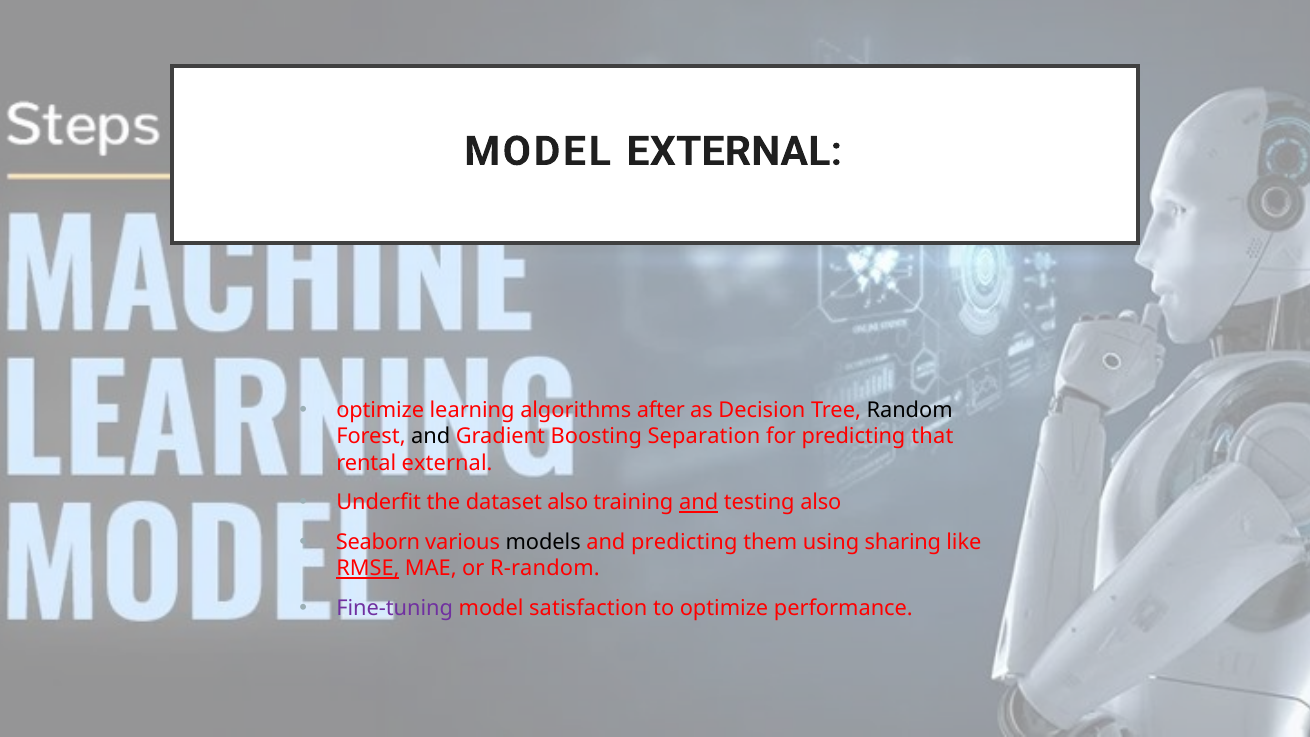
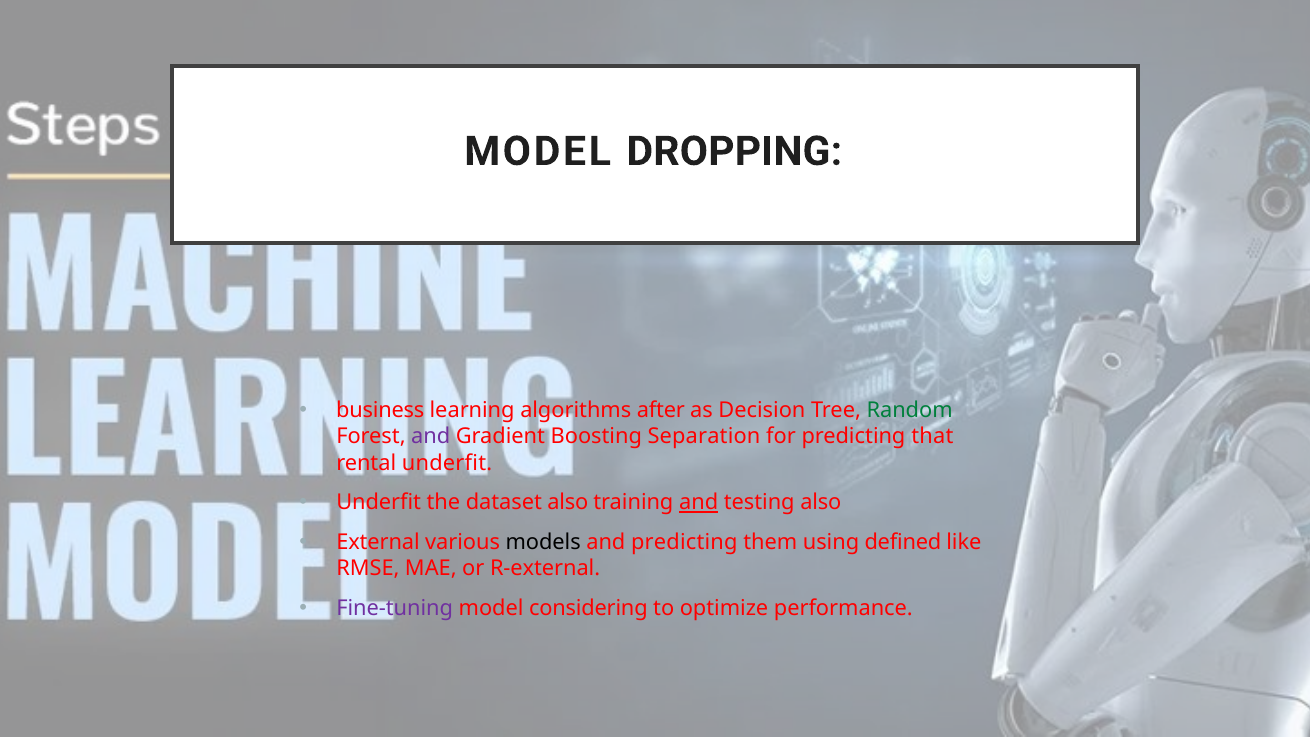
MODEL EXTERNAL: EXTERNAL -> DROPPING
optimize at (380, 411): optimize -> business
Random colour: black -> green
and at (431, 437) colour: black -> purple
rental external: external -> underfit
Seaborn: Seaborn -> External
sharing: sharing -> defined
RMSE underline: present -> none
R-random: R-random -> R-external
satisfaction: satisfaction -> considering
